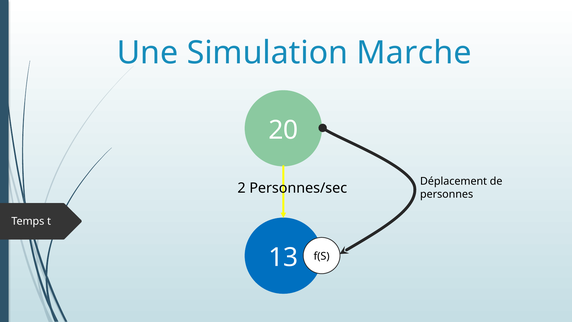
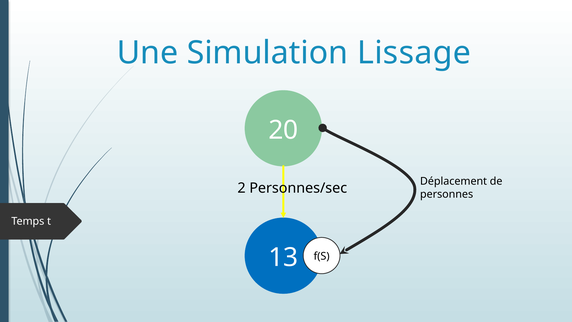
Marche: Marche -> Lissage
